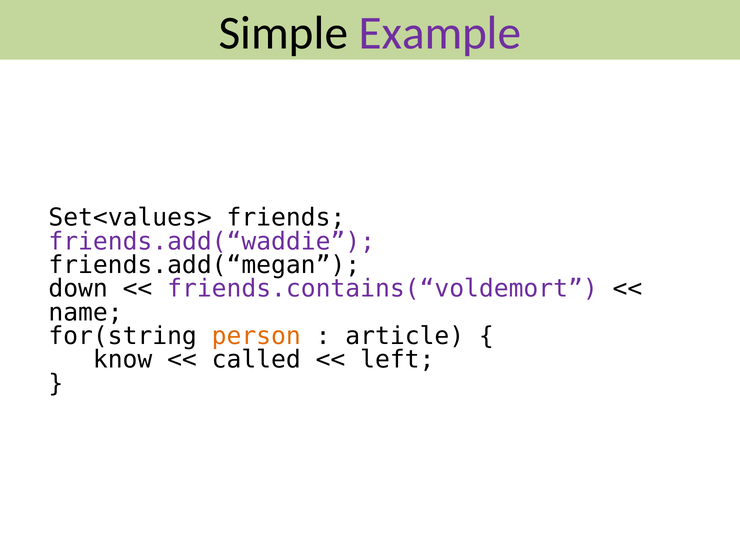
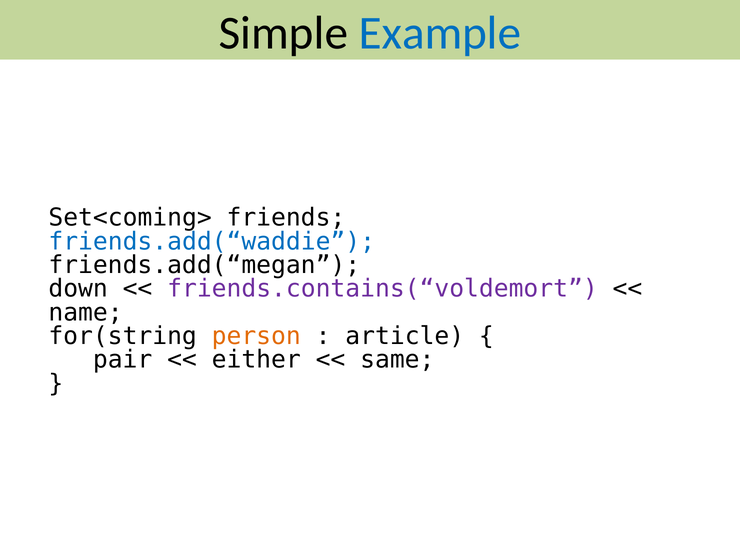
Example colour: purple -> blue
Set<values>: Set<values> -> Set<coming>
friends.add(“waddie colour: purple -> blue
know: know -> pair
called: called -> either
left: left -> same
